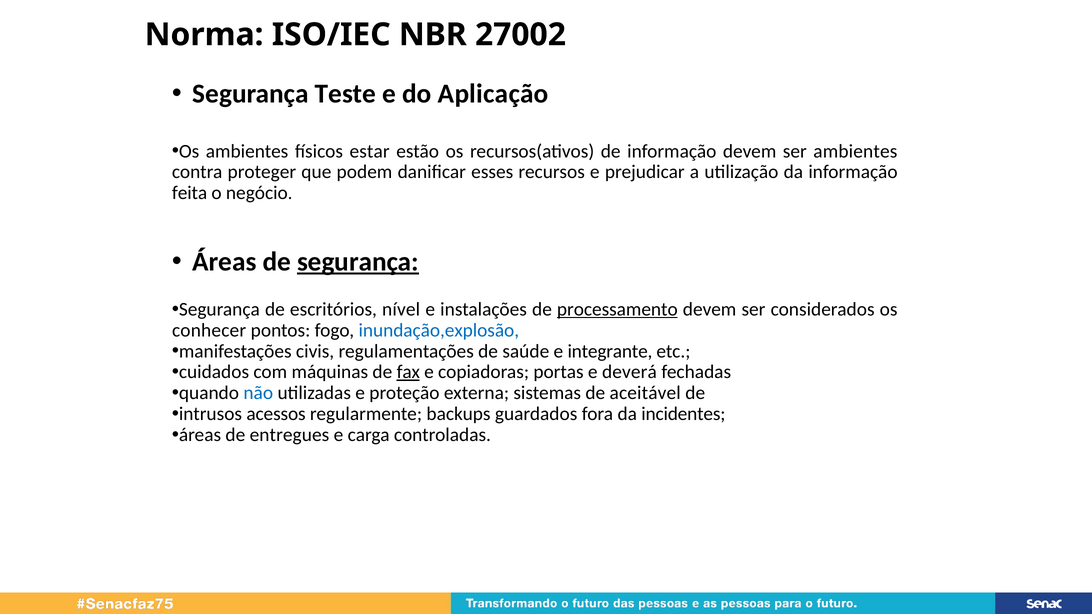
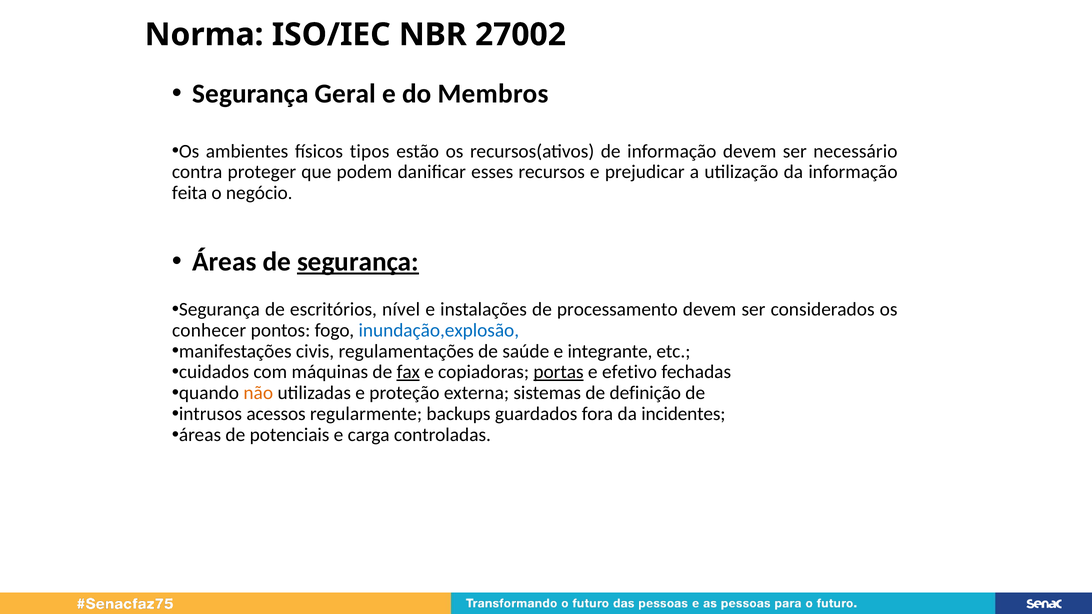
Teste: Teste -> Geral
Aplicação: Aplicação -> Membros
estar: estar -> tipos
ser ambientes: ambientes -> necessário
processamento underline: present -> none
portas underline: none -> present
deverá: deverá -> efetivo
não colour: blue -> orange
aceitável: aceitável -> definição
entregues: entregues -> potenciais
